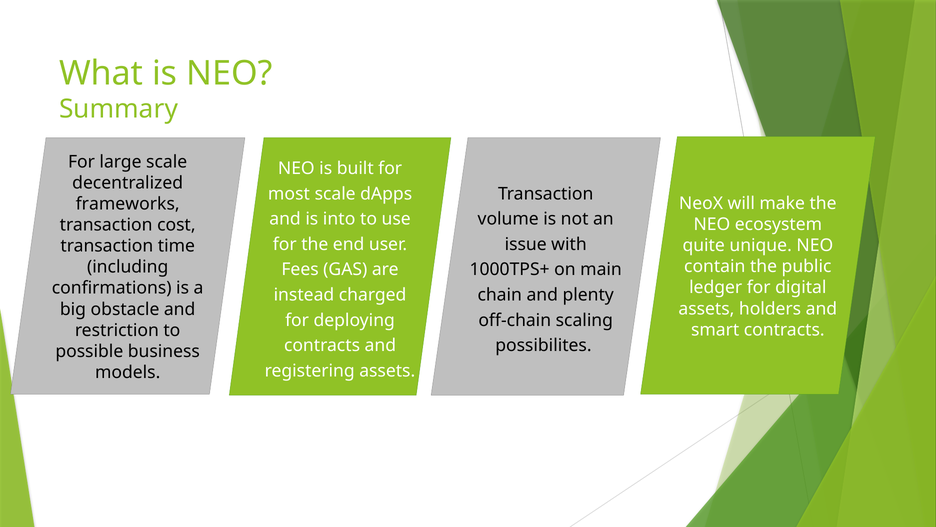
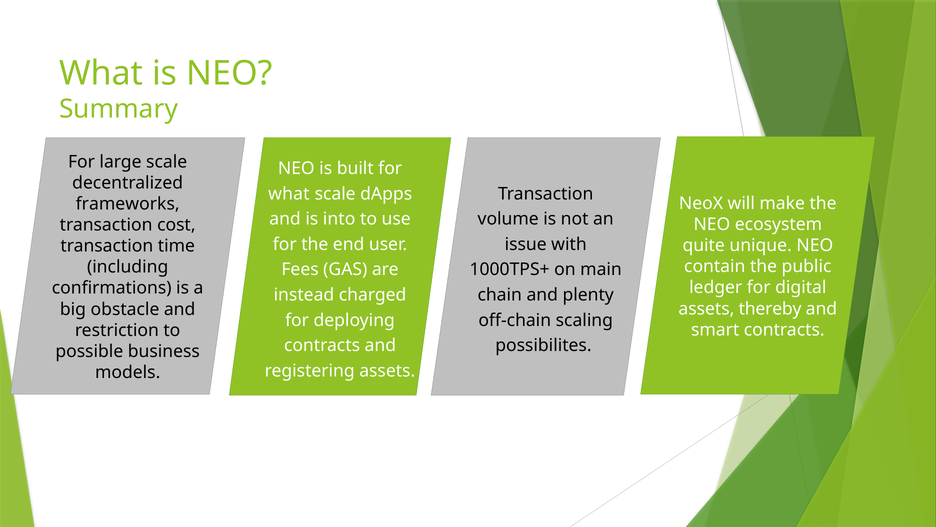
most at (289, 194): most -> what
holders: holders -> thereby
